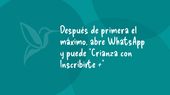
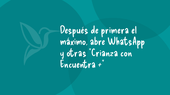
puede: puede -> otras
Inscribirte: Inscribirte -> Encuentra
